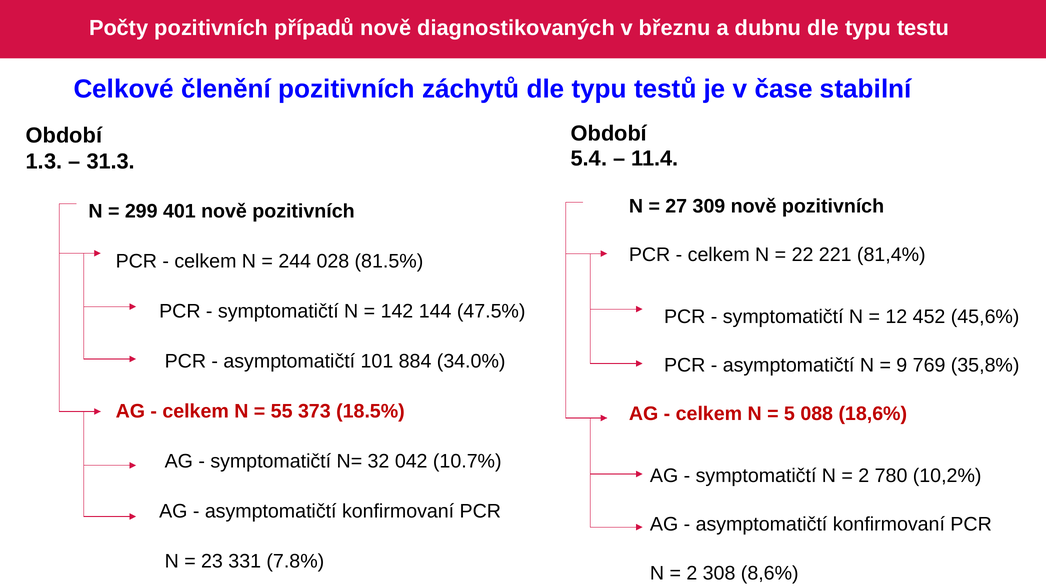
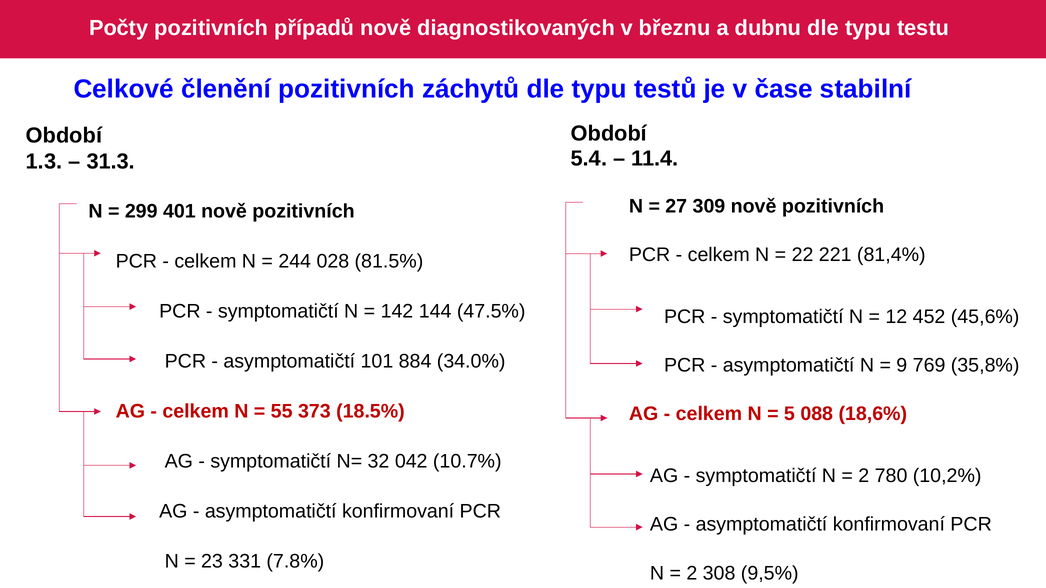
8,6%: 8,6% -> 9,5%
